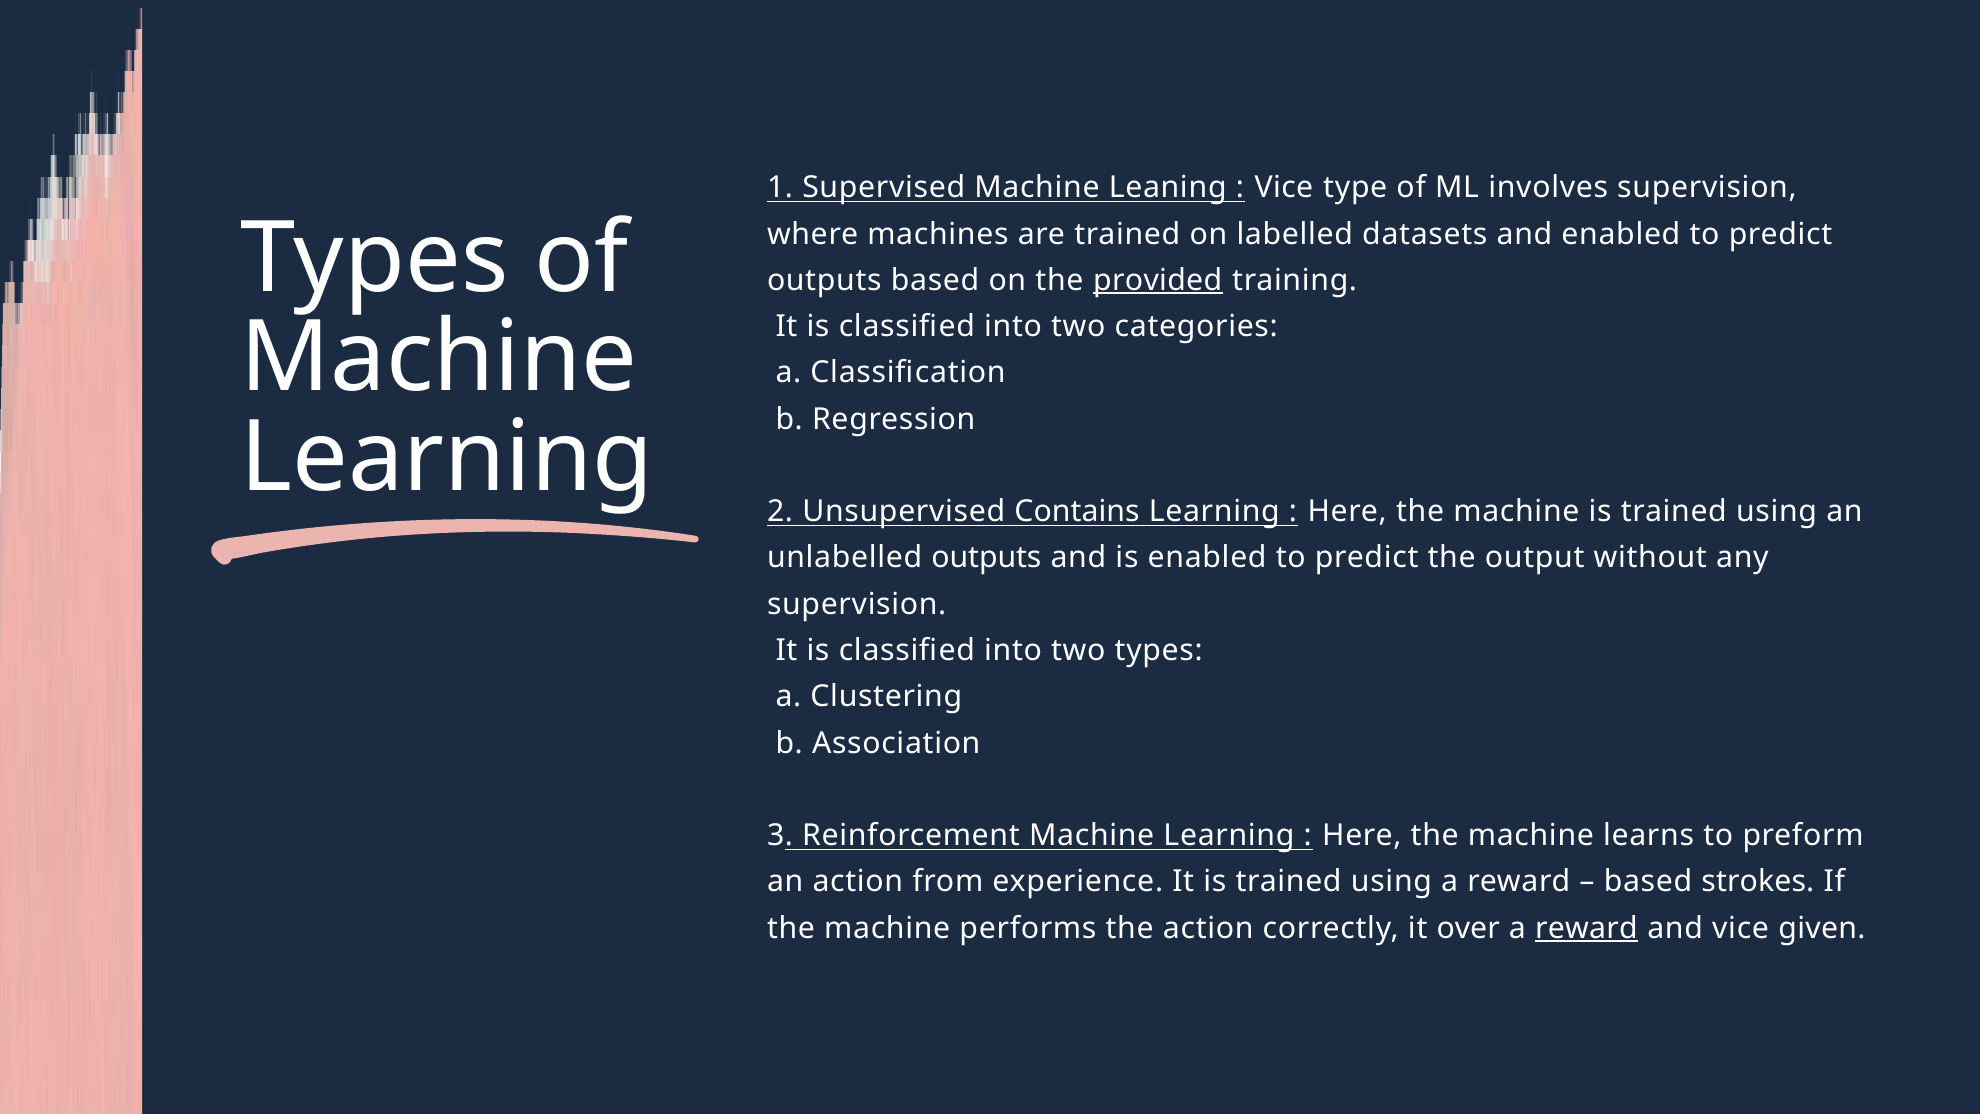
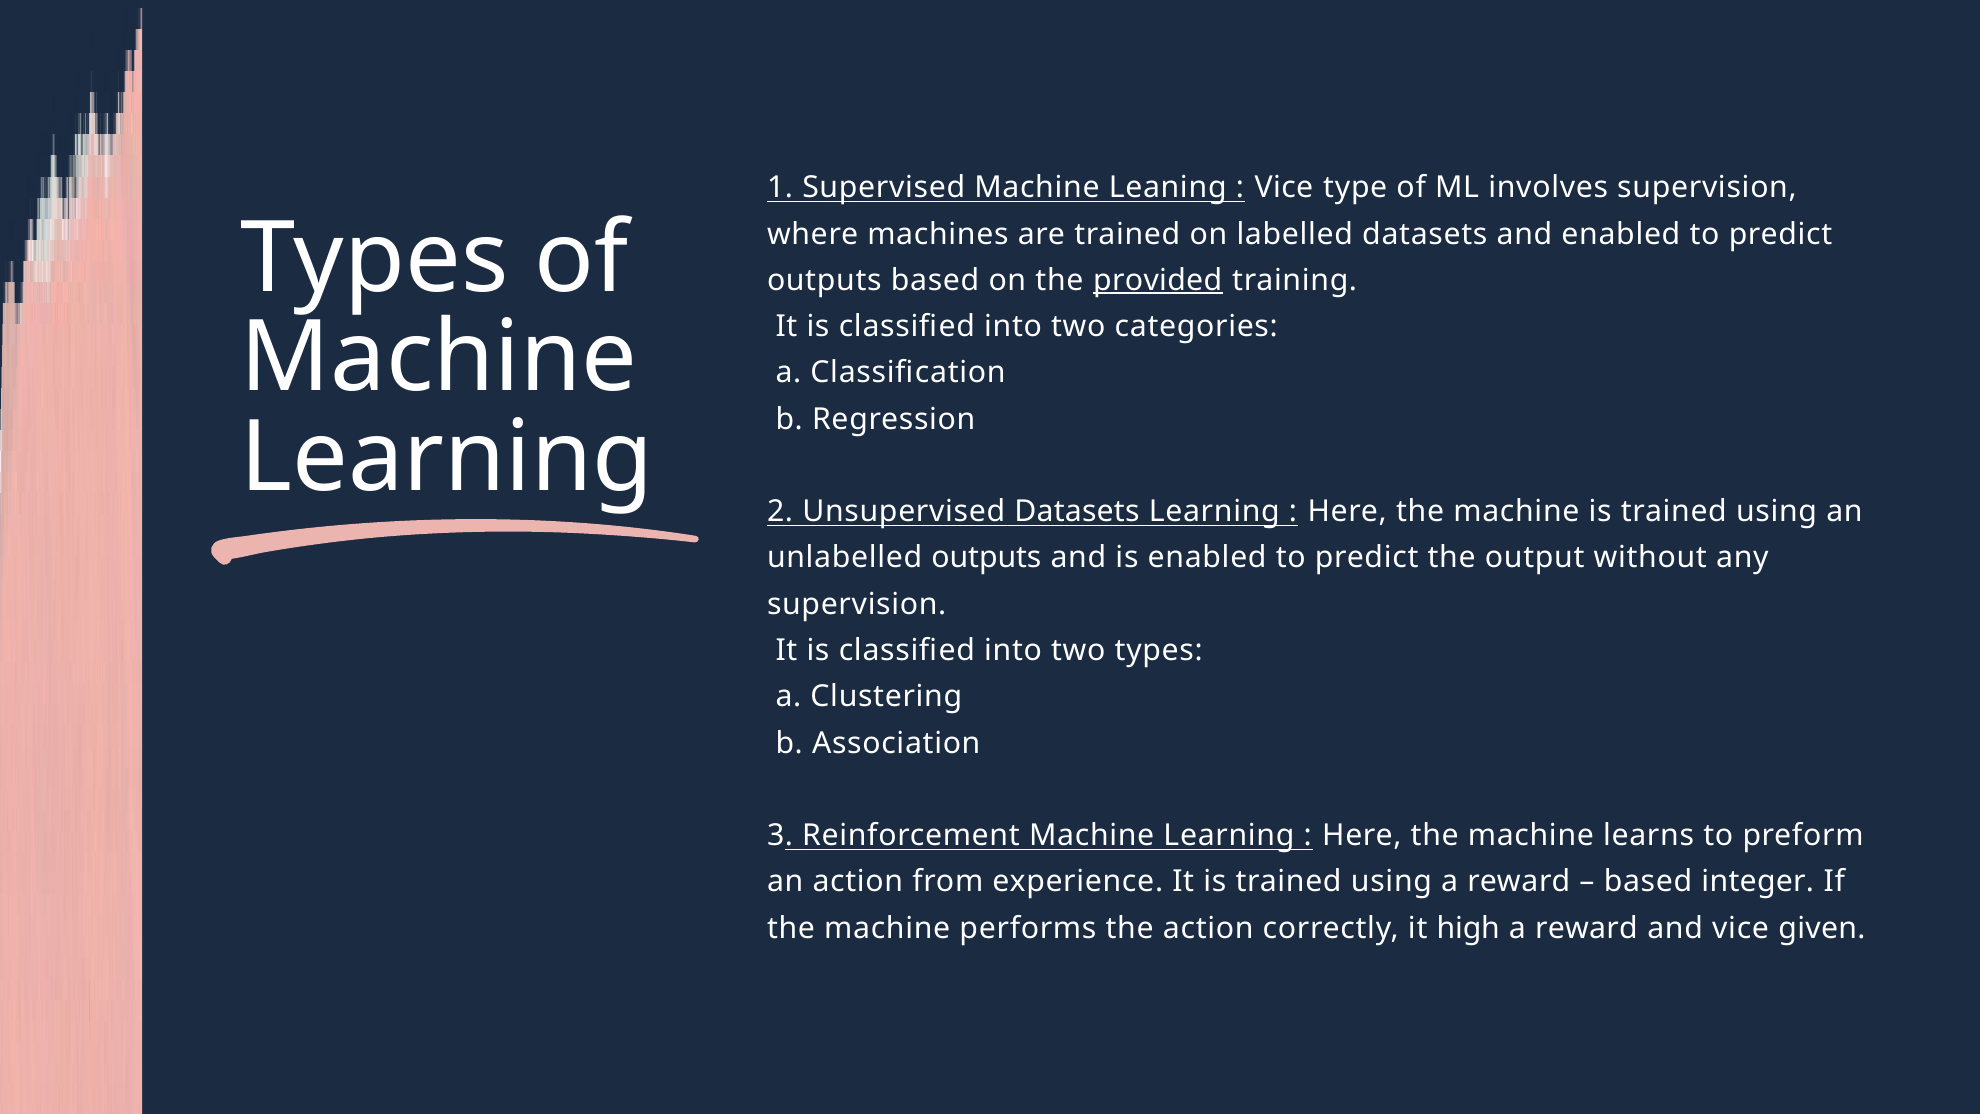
Unsupervised Contains: Contains -> Datasets
strokes: strokes -> integer
over: over -> high
reward at (1586, 928) underline: present -> none
